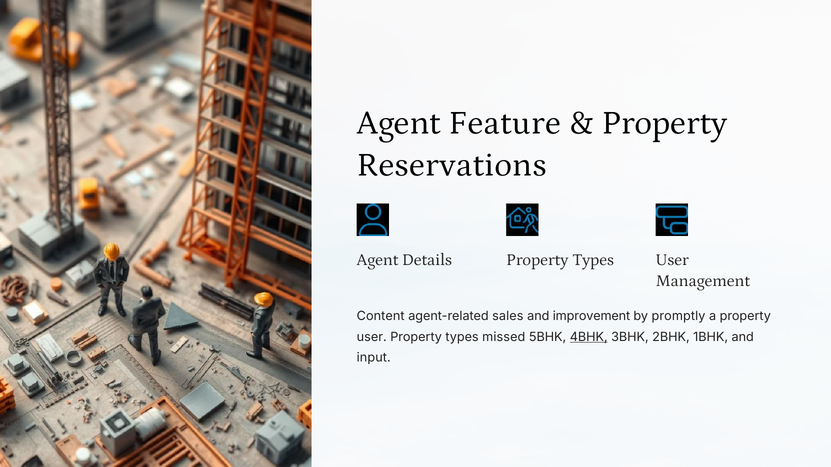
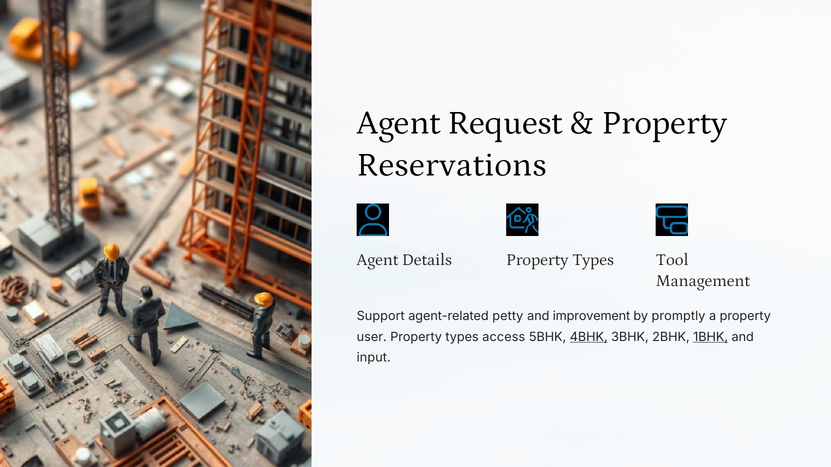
Feature: Feature -> Request
Types User: User -> Tool
Content: Content -> Support
sales: sales -> petty
missed: missed -> access
1BHK underline: none -> present
